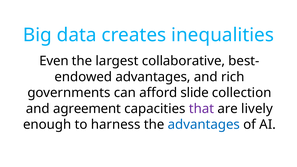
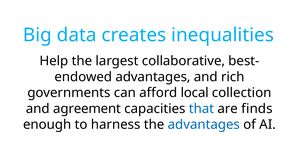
Even: Even -> Help
slide: slide -> local
that colour: purple -> blue
lively: lively -> finds
